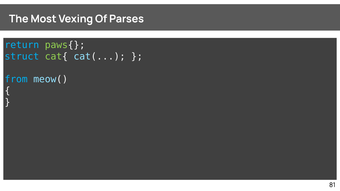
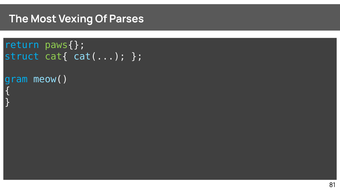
from: from -> gram
